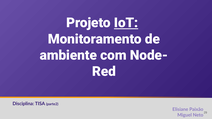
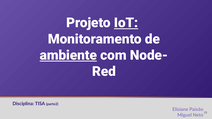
ambiente underline: none -> present
